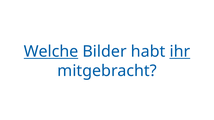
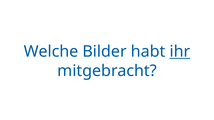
Welche underline: present -> none
